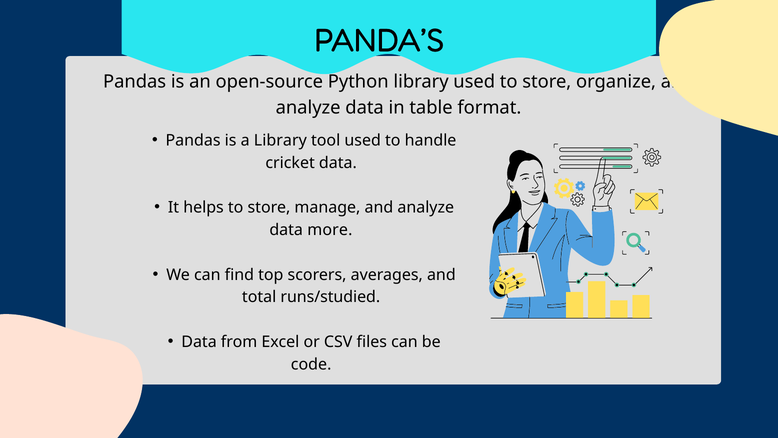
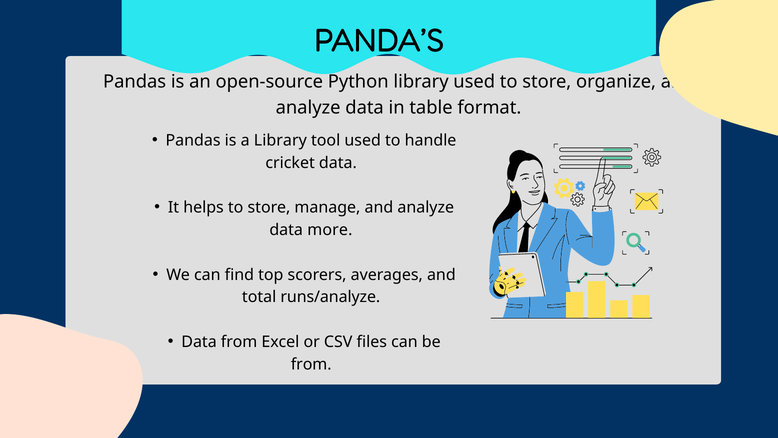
runs/studied: runs/studied -> runs/analyze
code at (311, 364): code -> from
